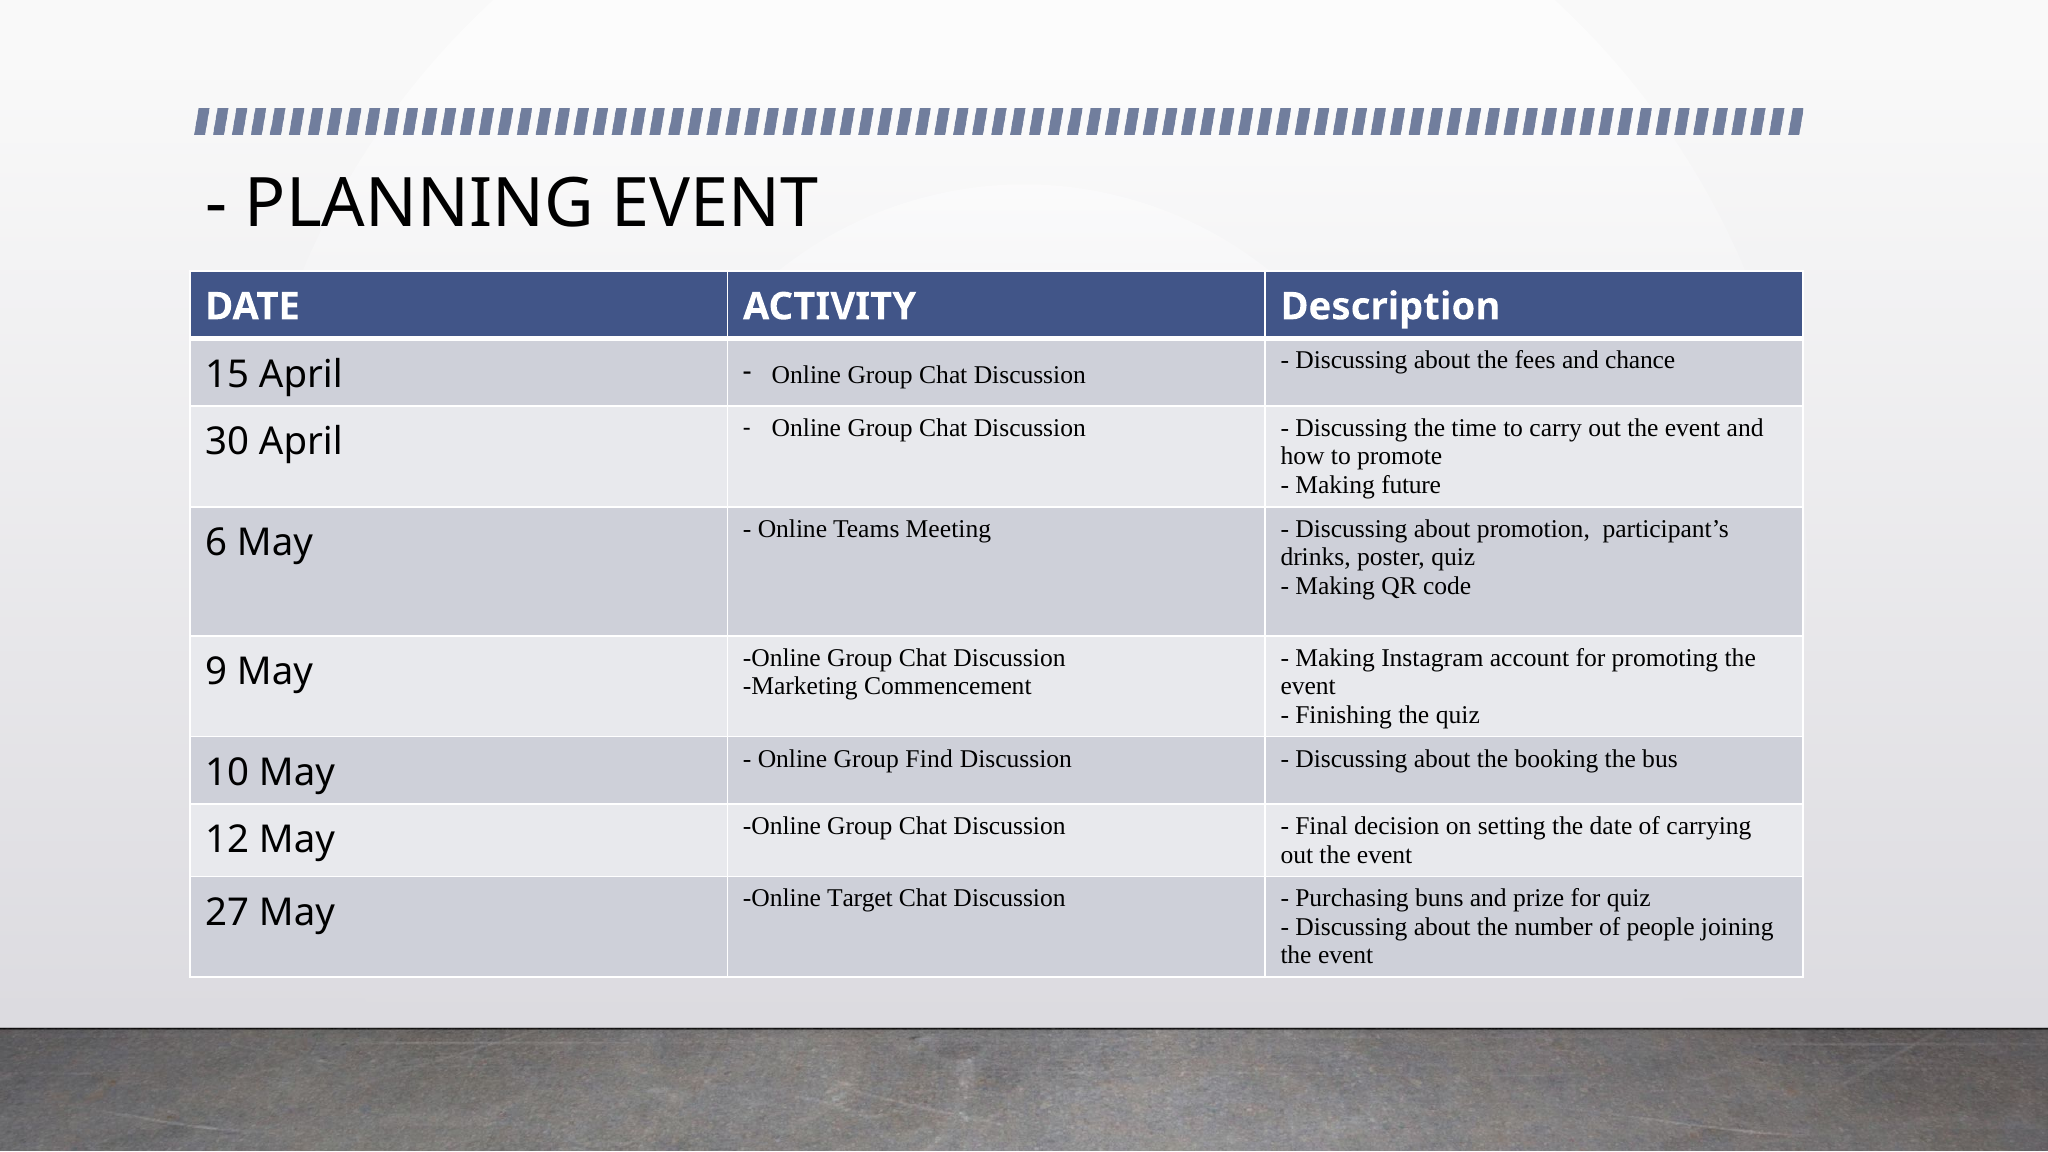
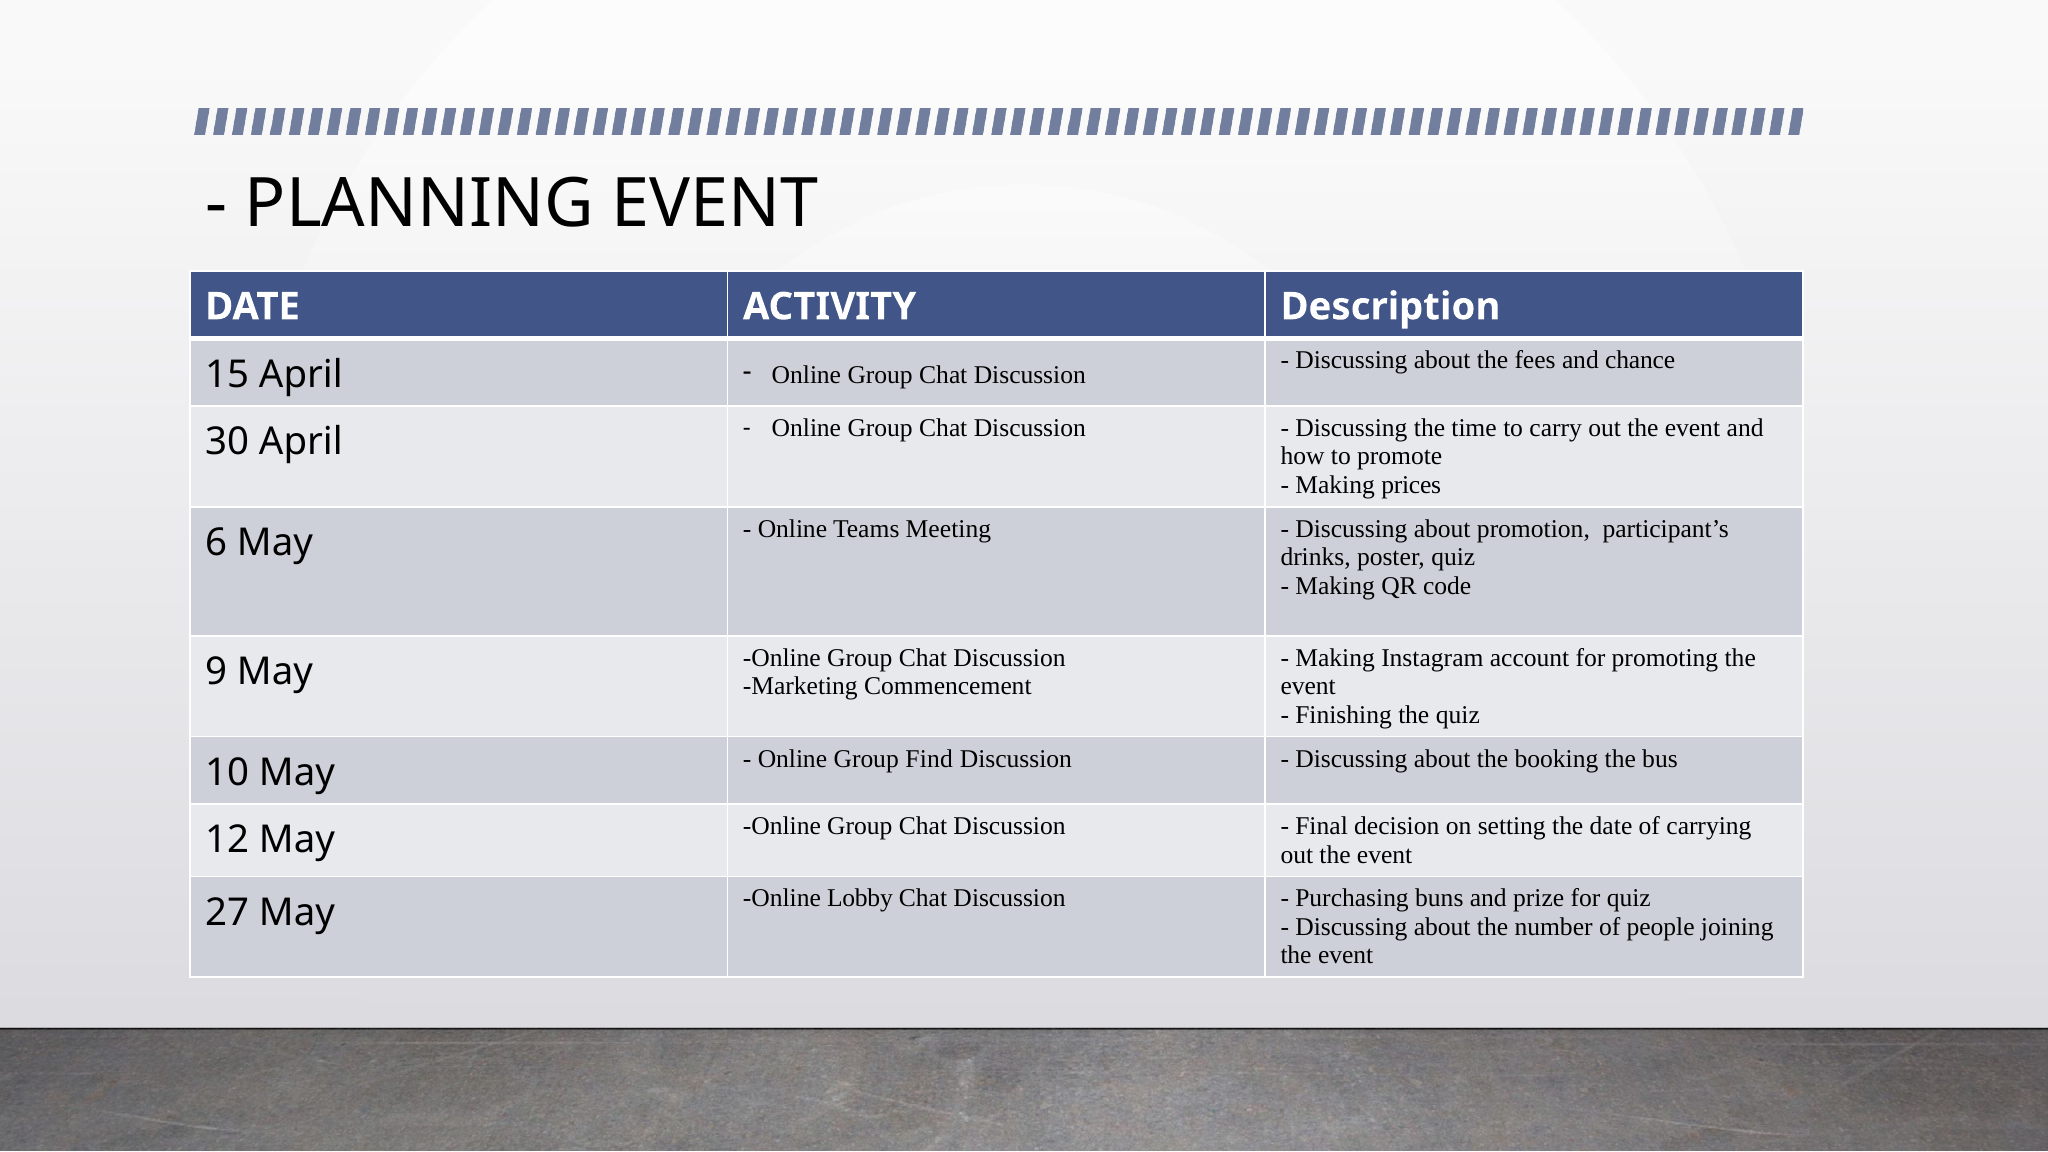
future: future -> prices
Target: Target -> Lobby
